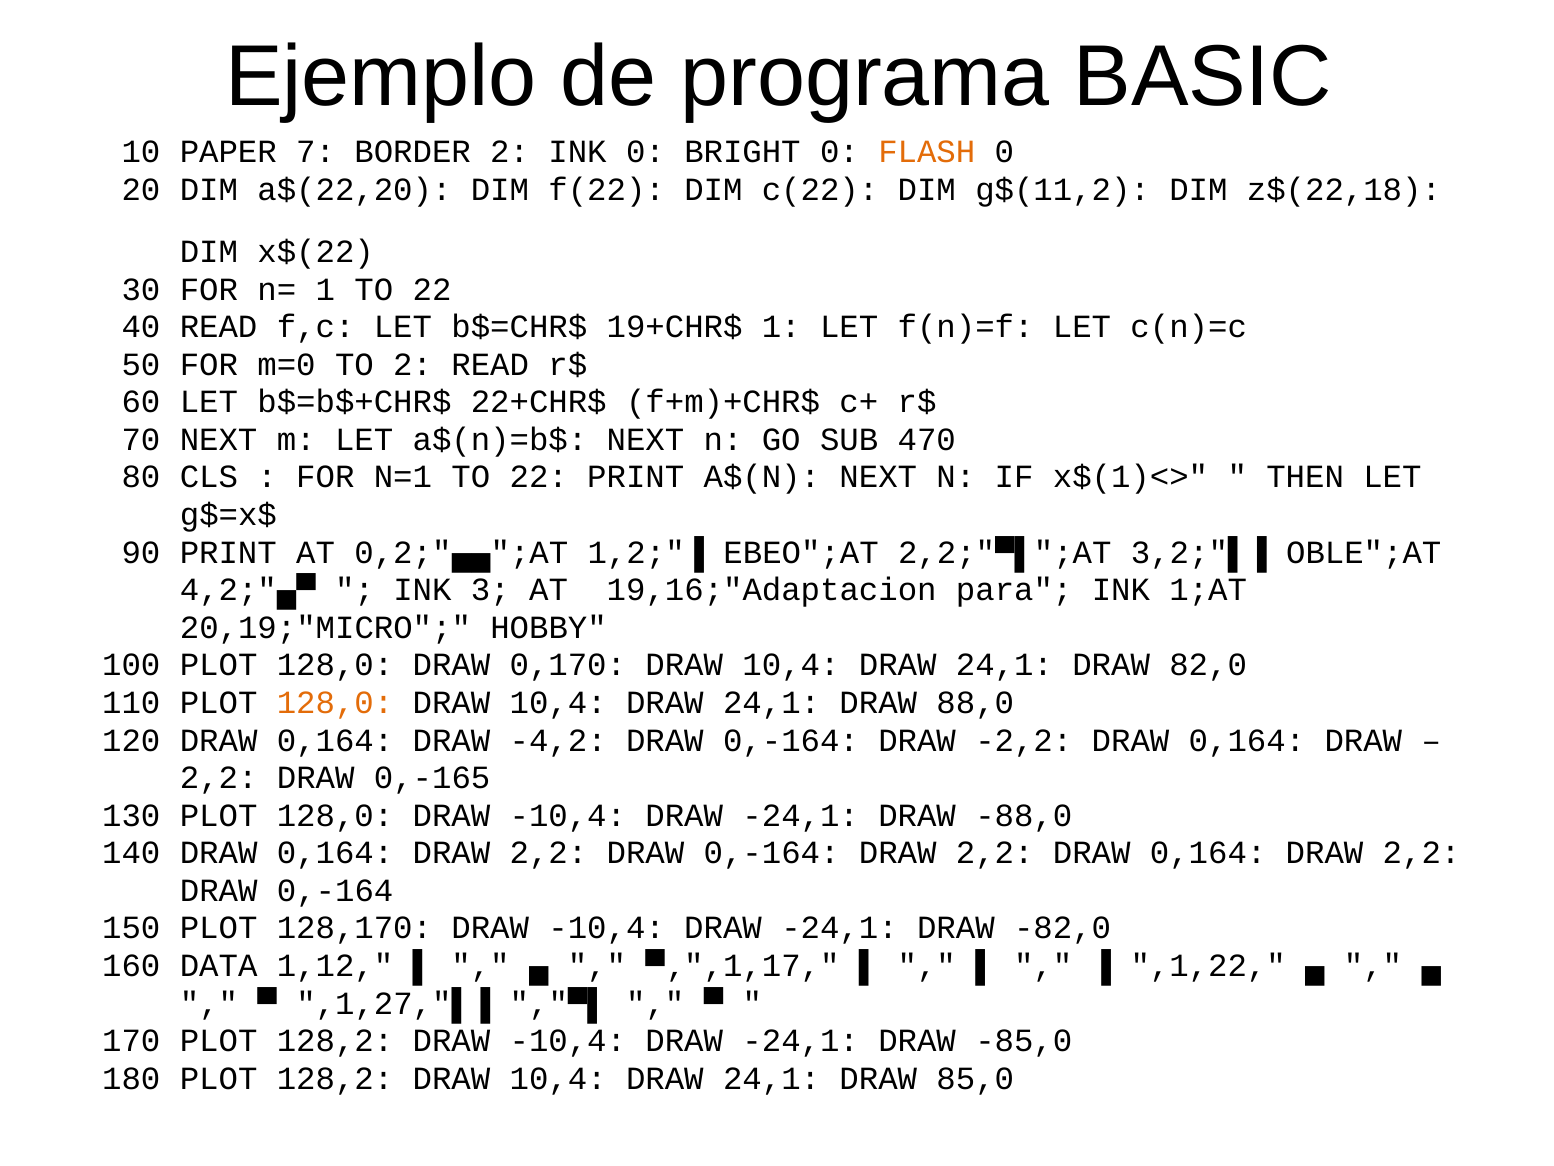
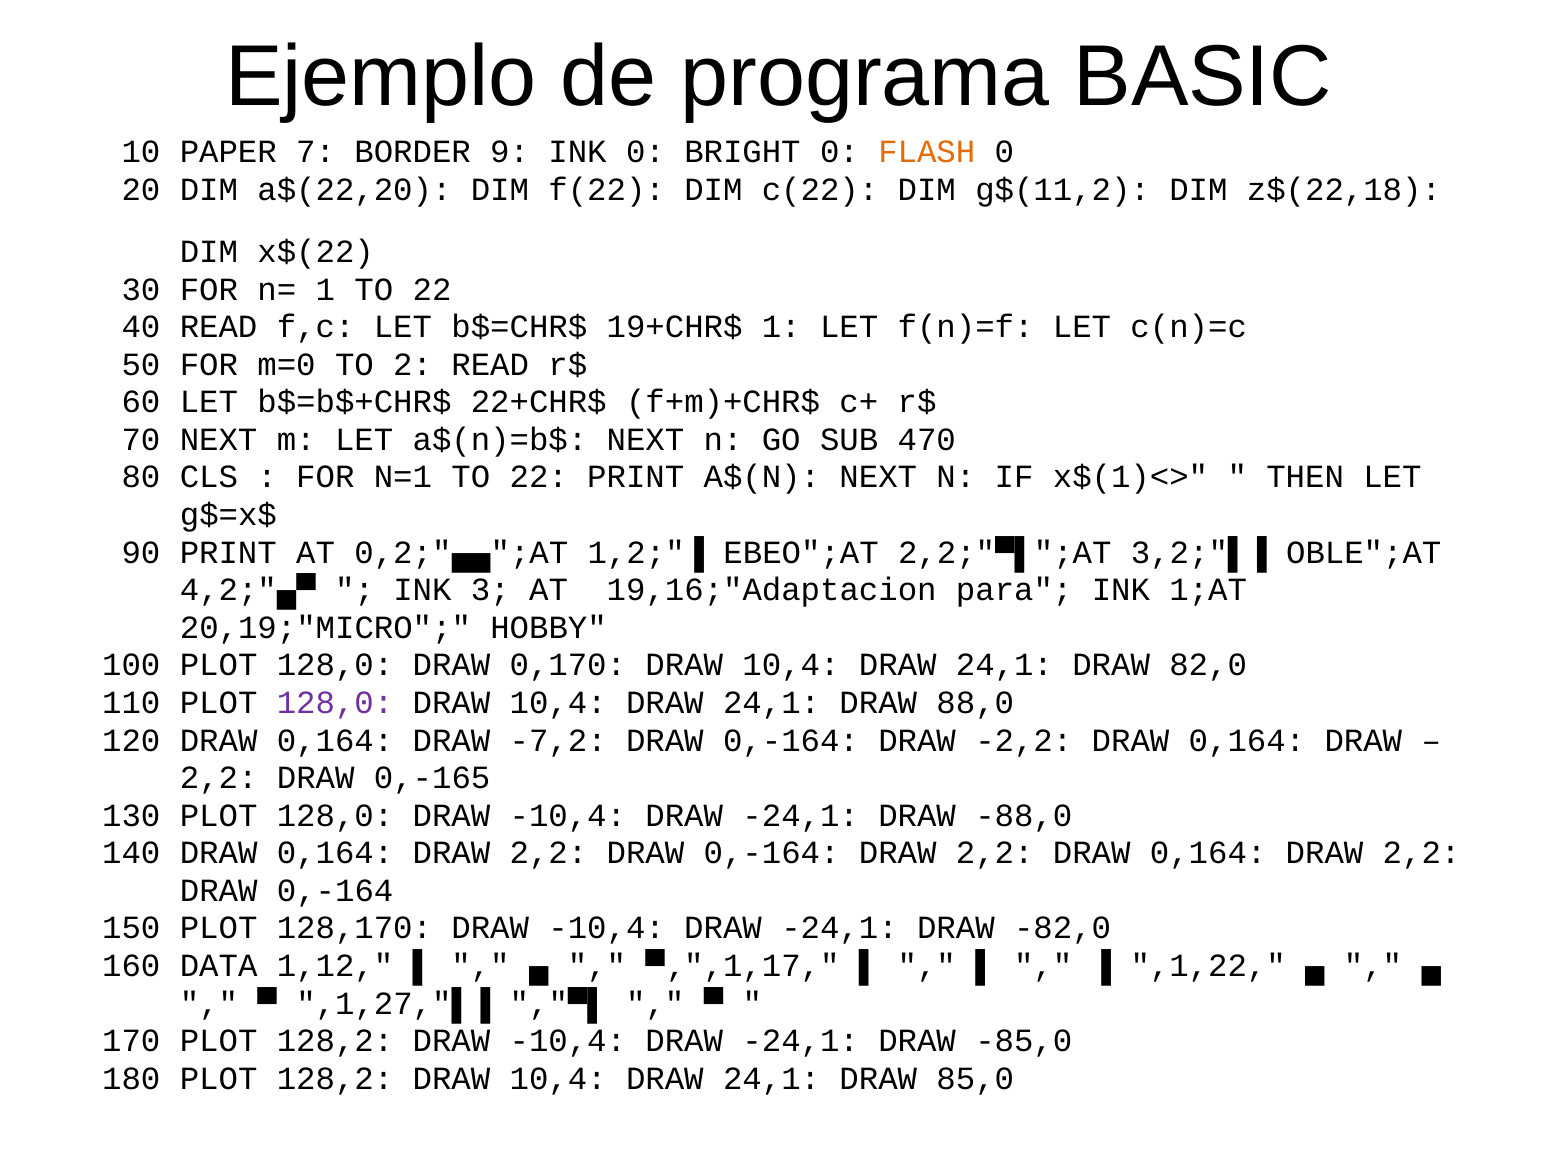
BORDER 2: 2 -> 9
128,0 at (335, 702) colour: orange -> purple
-4,2: -4,2 -> -7,2
